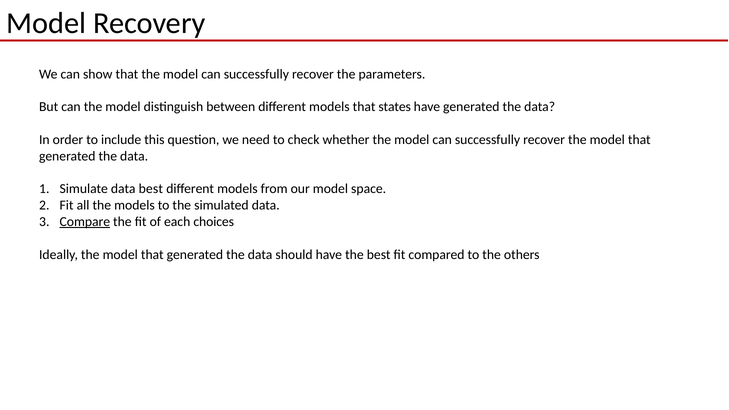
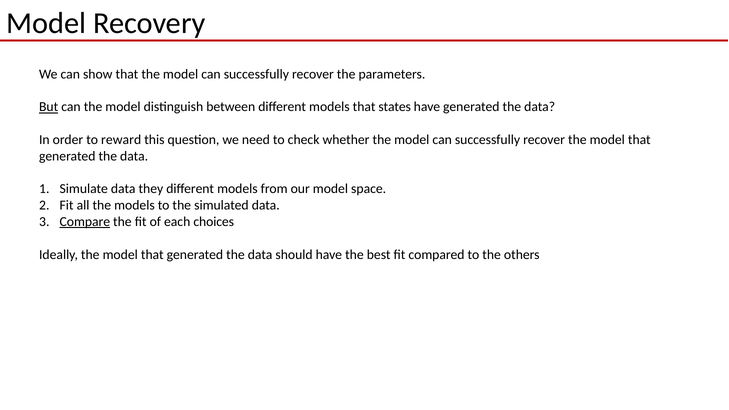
But underline: none -> present
include: include -> reward
data best: best -> they
